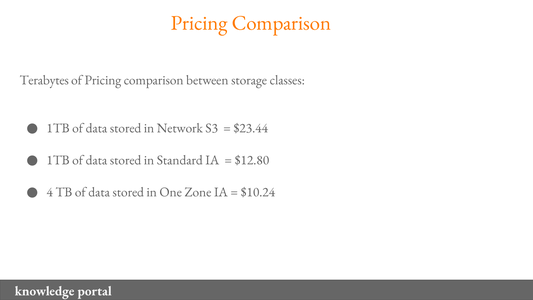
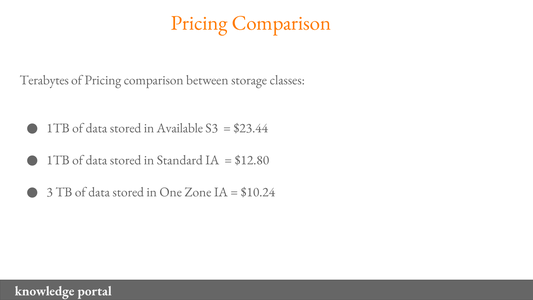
Network: Network -> Available
4: 4 -> 3
